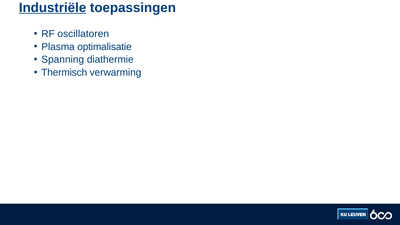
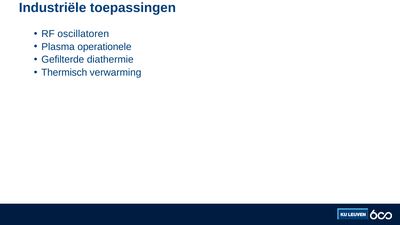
Industriële underline: present -> none
optimalisatie: optimalisatie -> operationele
Spanning: Spanning -> Gefilterde
